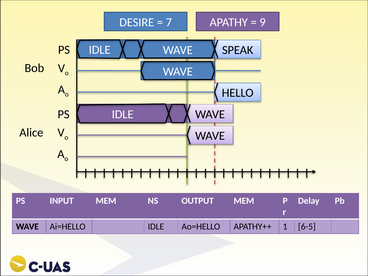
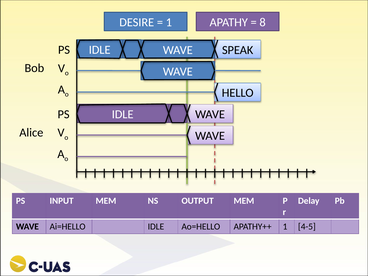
7 at (169, 22): 7 -> 1
9: 9 -> 8
6-5: 6-5 -> 4-5
